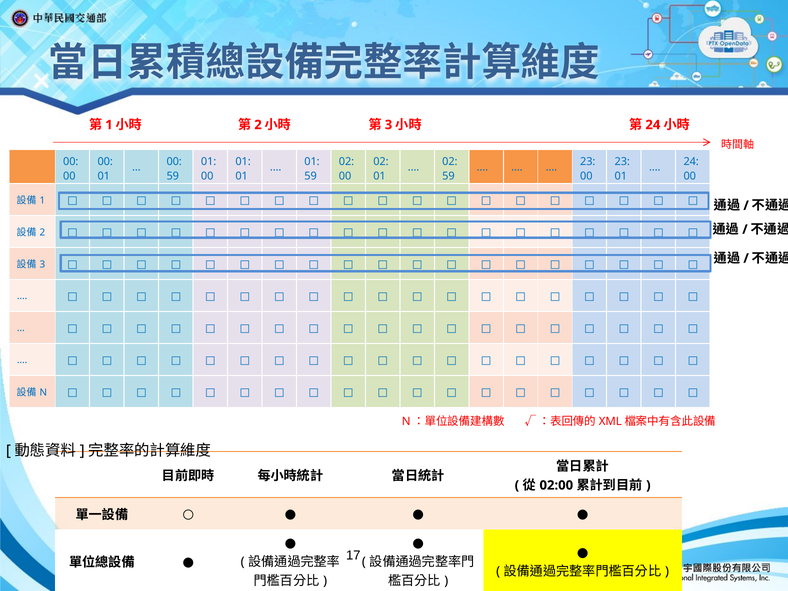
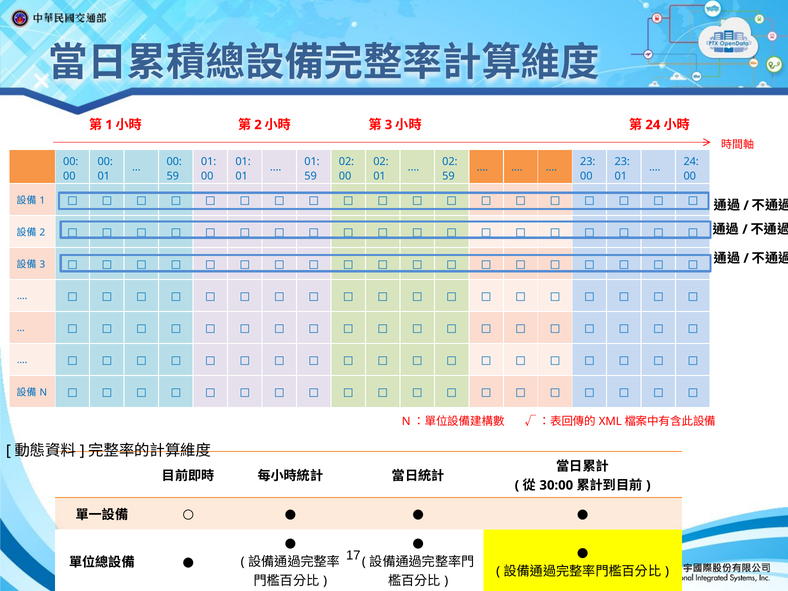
02:00: 02:00 -> 30:00
